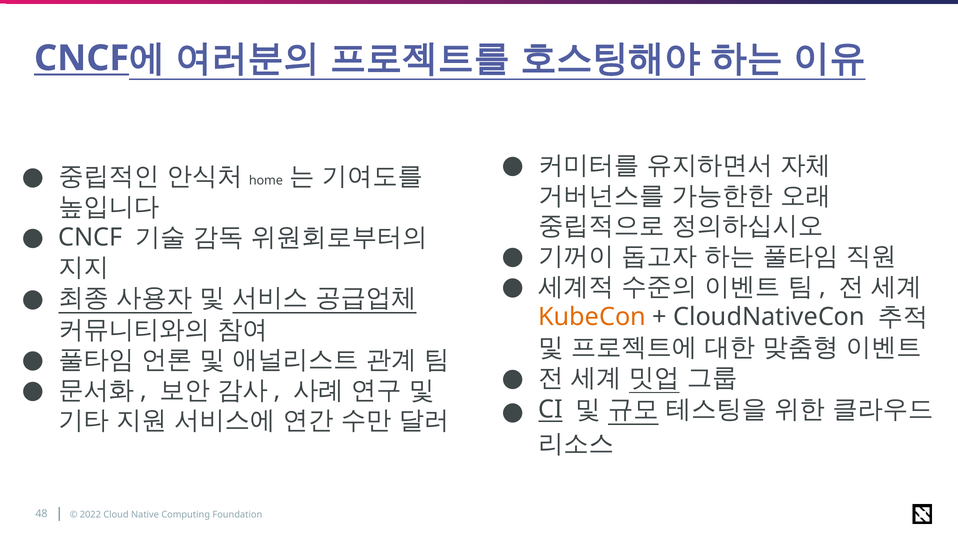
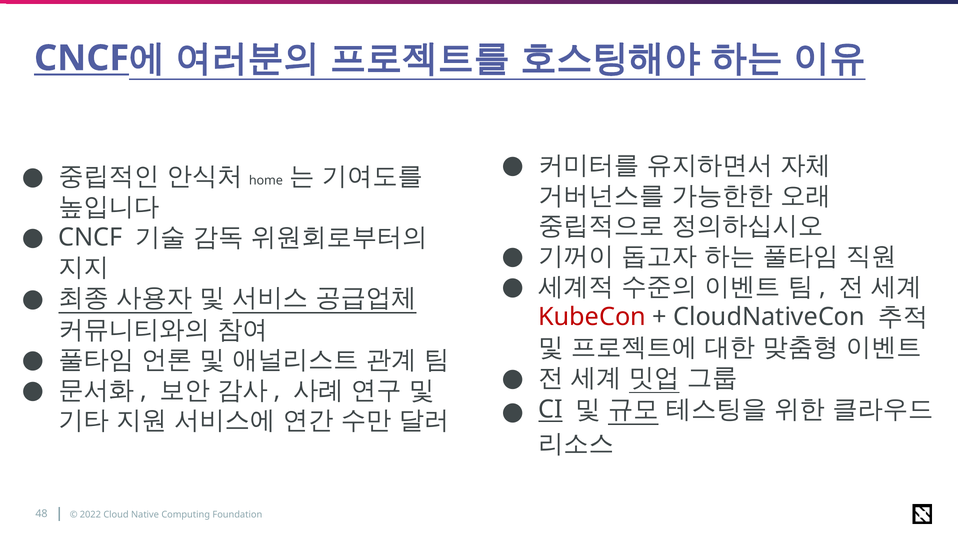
KubeCon colour: orange -> red
